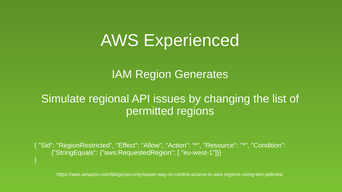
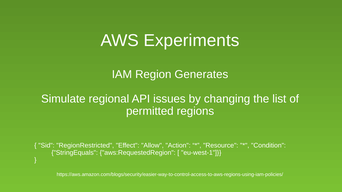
Experienced: Experienced -> Experiments
